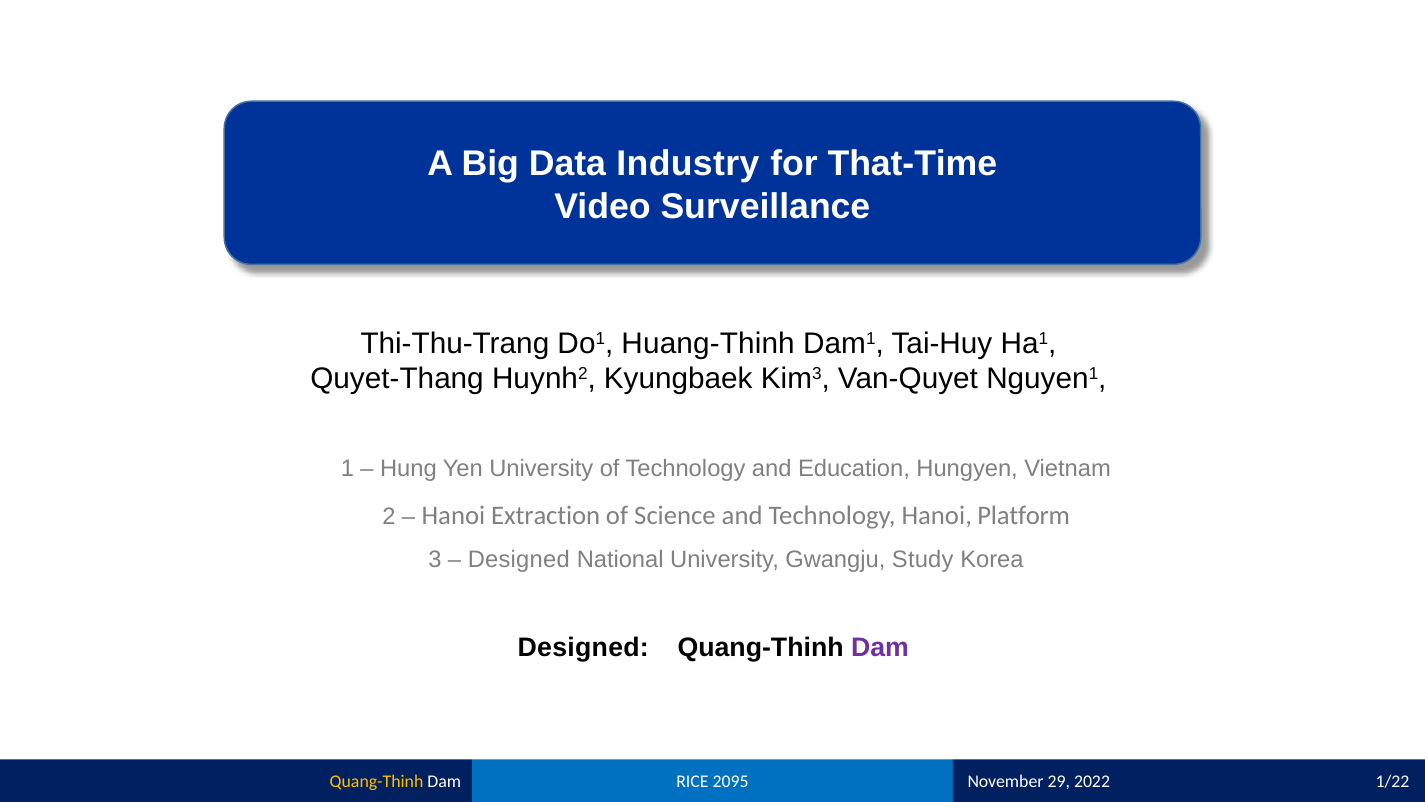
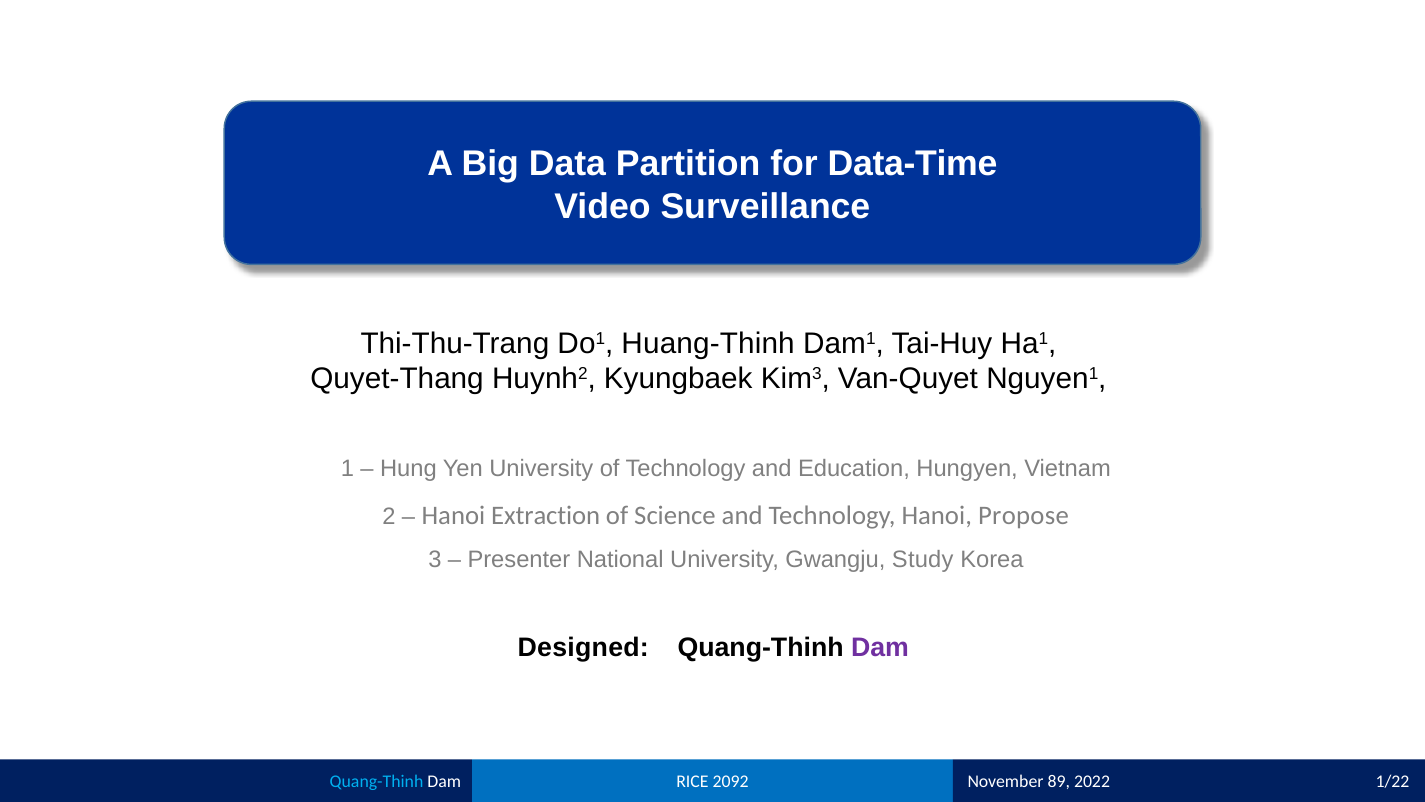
Industry: Industry -> Partition
That-Time: That-Time -> Data-Time
Platform: Platform -> Propose
Designed at (519, 559): Designed -> Presenter
Quang-Thinh at (377, 781) colour: yellow -> light blue
2095: 2095 -> 2092
29: 29 -> 89
